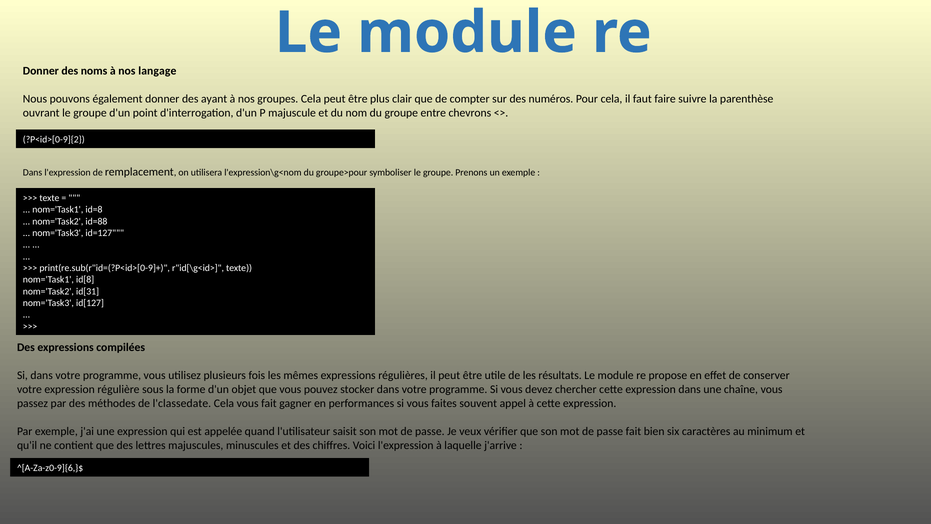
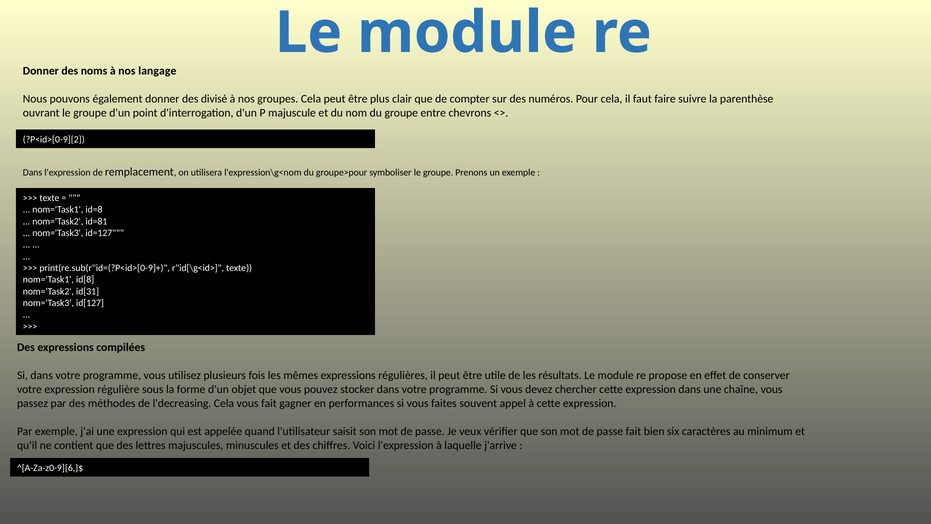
ayant: ayant -> divisé
id=88: id=88 -> id=81
l'classedate: l'classedate -> l'decreasing
